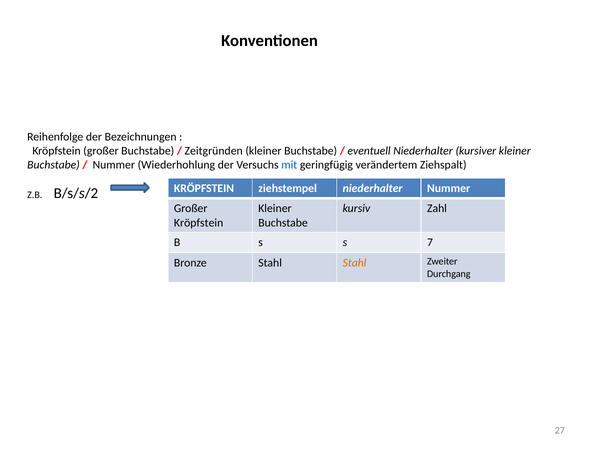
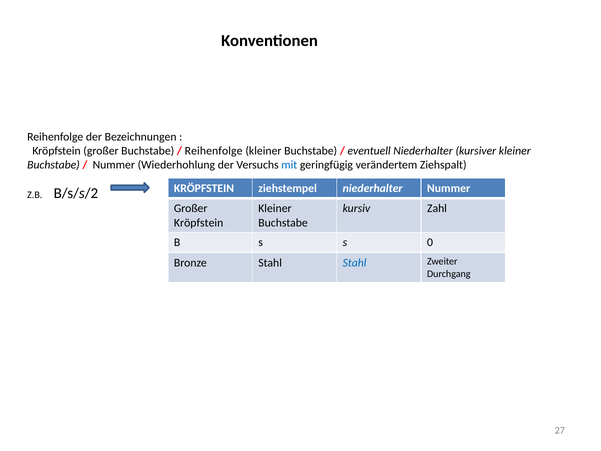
Zeitgründen at (214, 151): Zeitgründen -> Reihenfolge
7: 7 -> 0
Stahl at (355, 263) colour: orange -> blue
